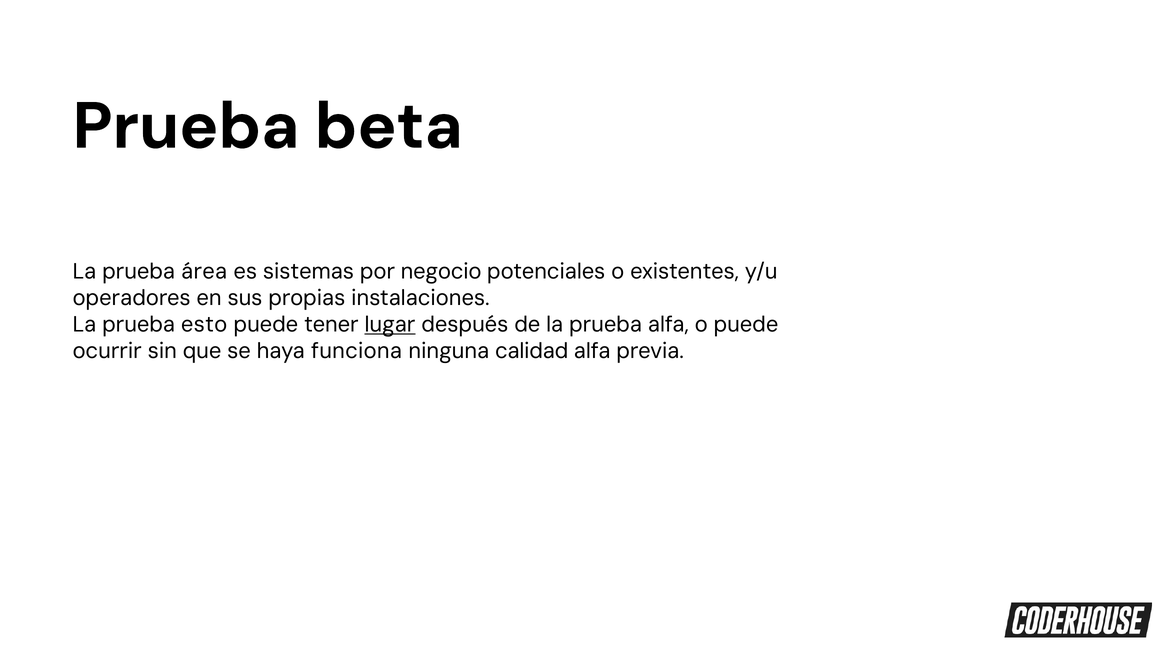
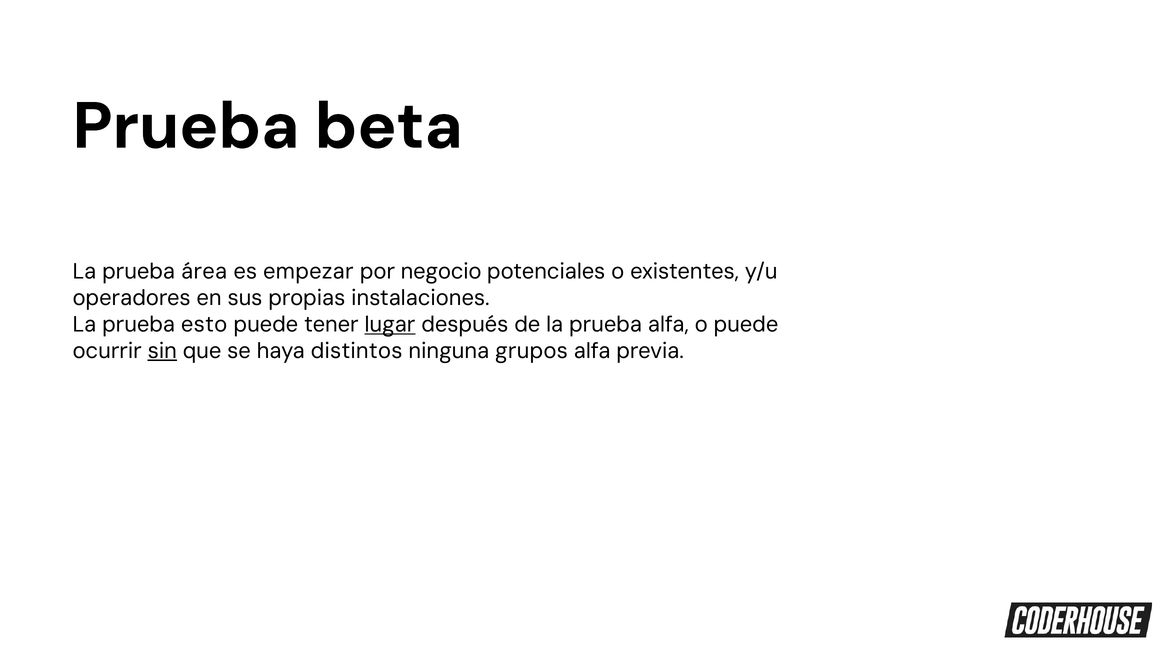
sistemas: sistemas -> empezar
sin underline: none -> present
funciona: funciona -> distintos
calidad: calidad -> grupos
